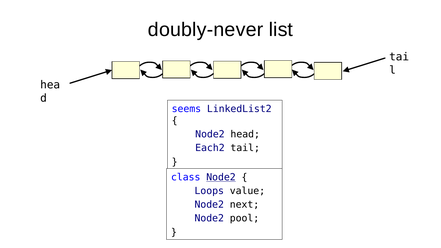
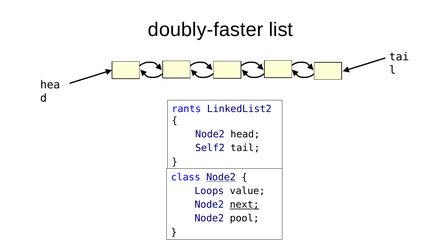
doubly-never: doubly-never -> doubly-faster
seems: seems -> rants
Each2: Each2 -> Self2
next underline: none -> present
